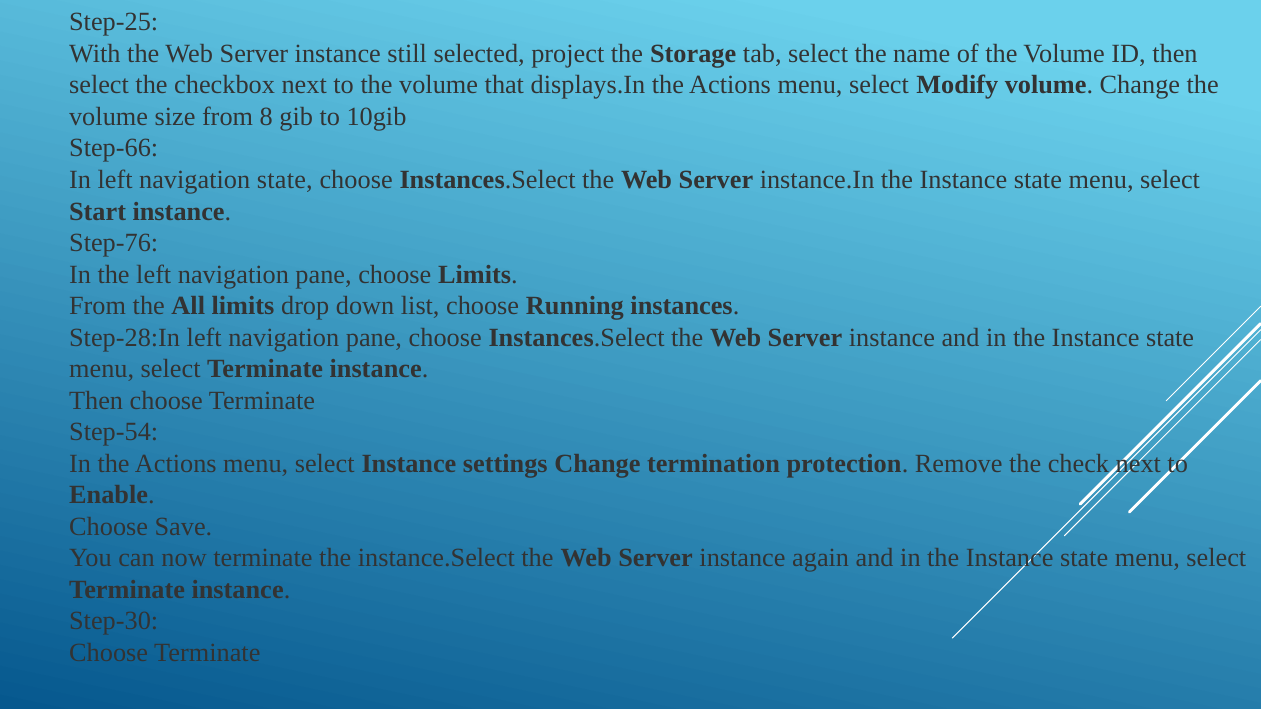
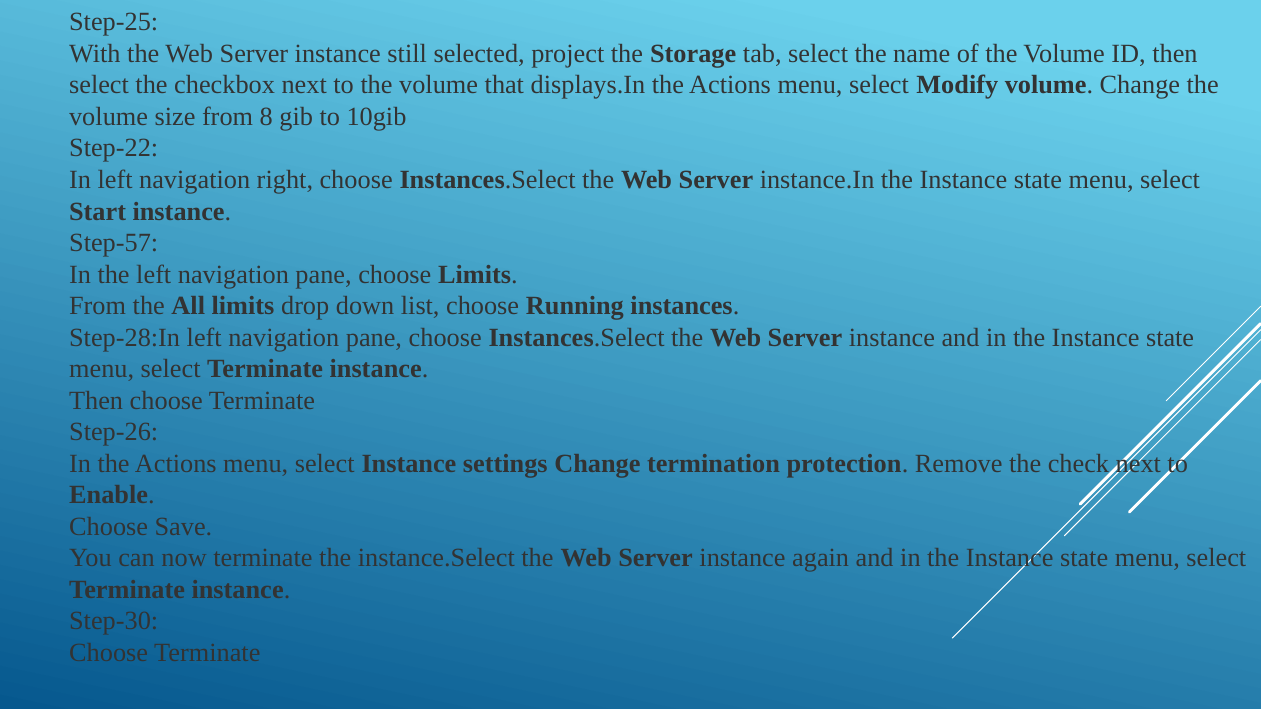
Step-66: Step-66 -> Step-22
navigation state: state -> right
Step-76: Step-76 -> Step-57
Step-54: Step-54 -> Step-26
